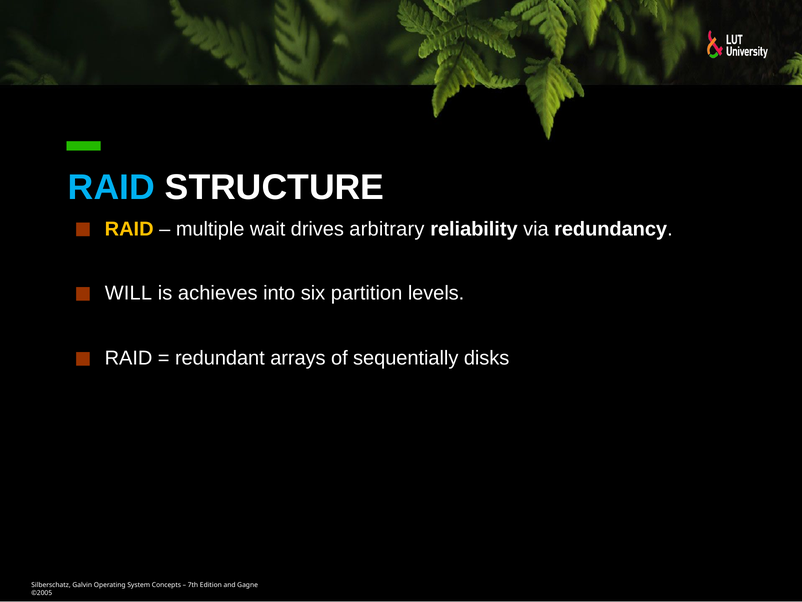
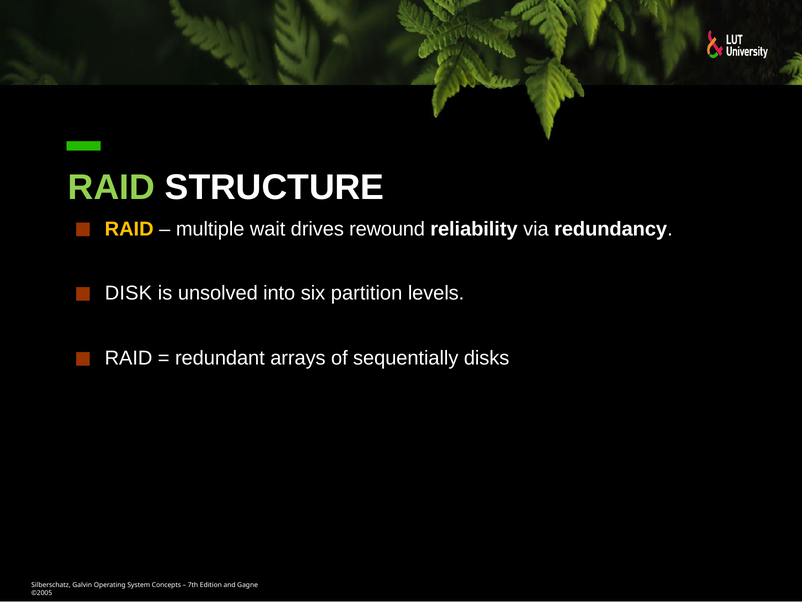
RAID at (111, 187) colour: light blue -> light green
arbitrary: arbitrary -> rewound
WILL: WILL -> DISK
achieves: achieves -> unsolved
